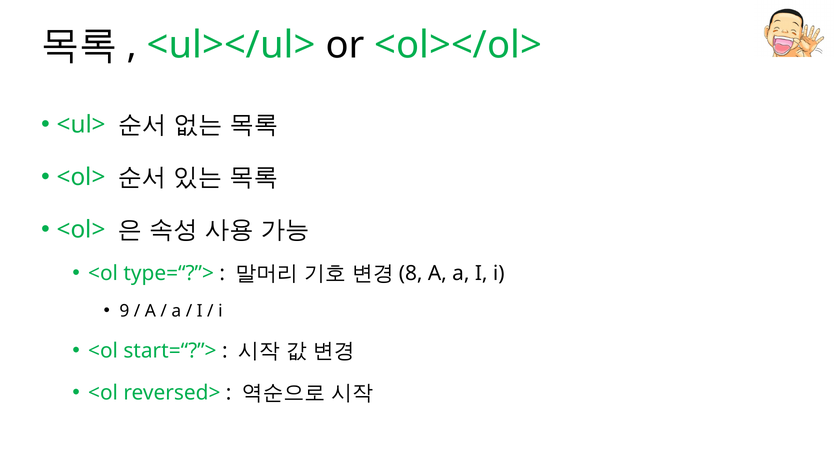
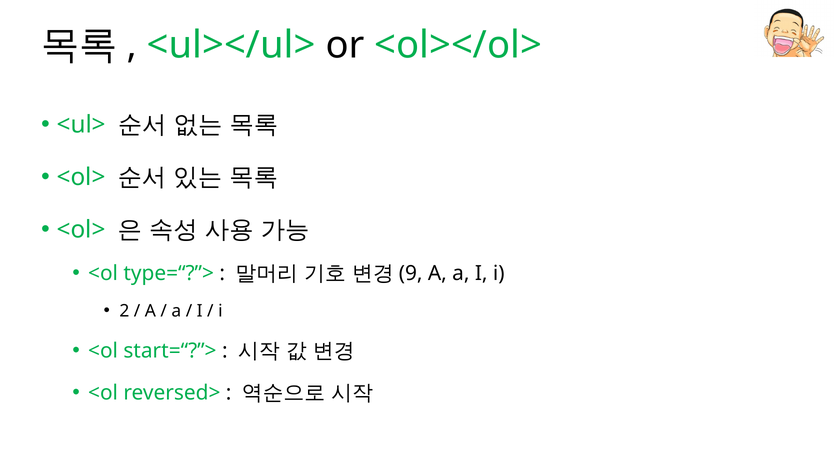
8: 8 -> 9
9: 9 -> 2
